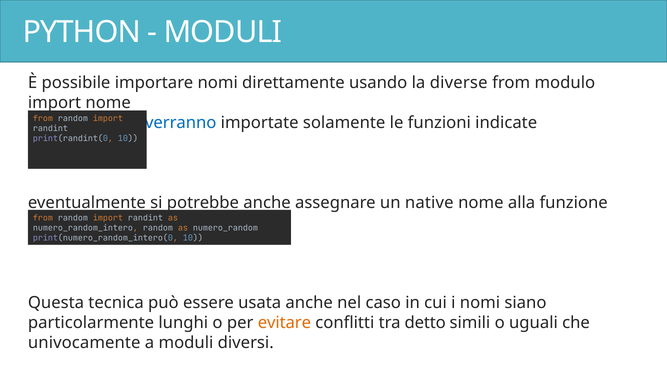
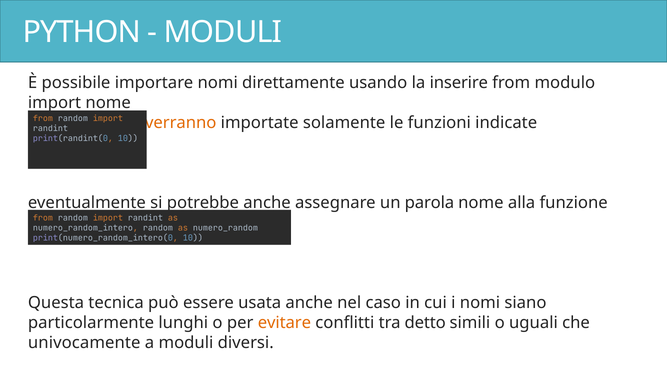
diverse: diverse -> inserire
verranno colour: blue -> orange
native: native -> parola
